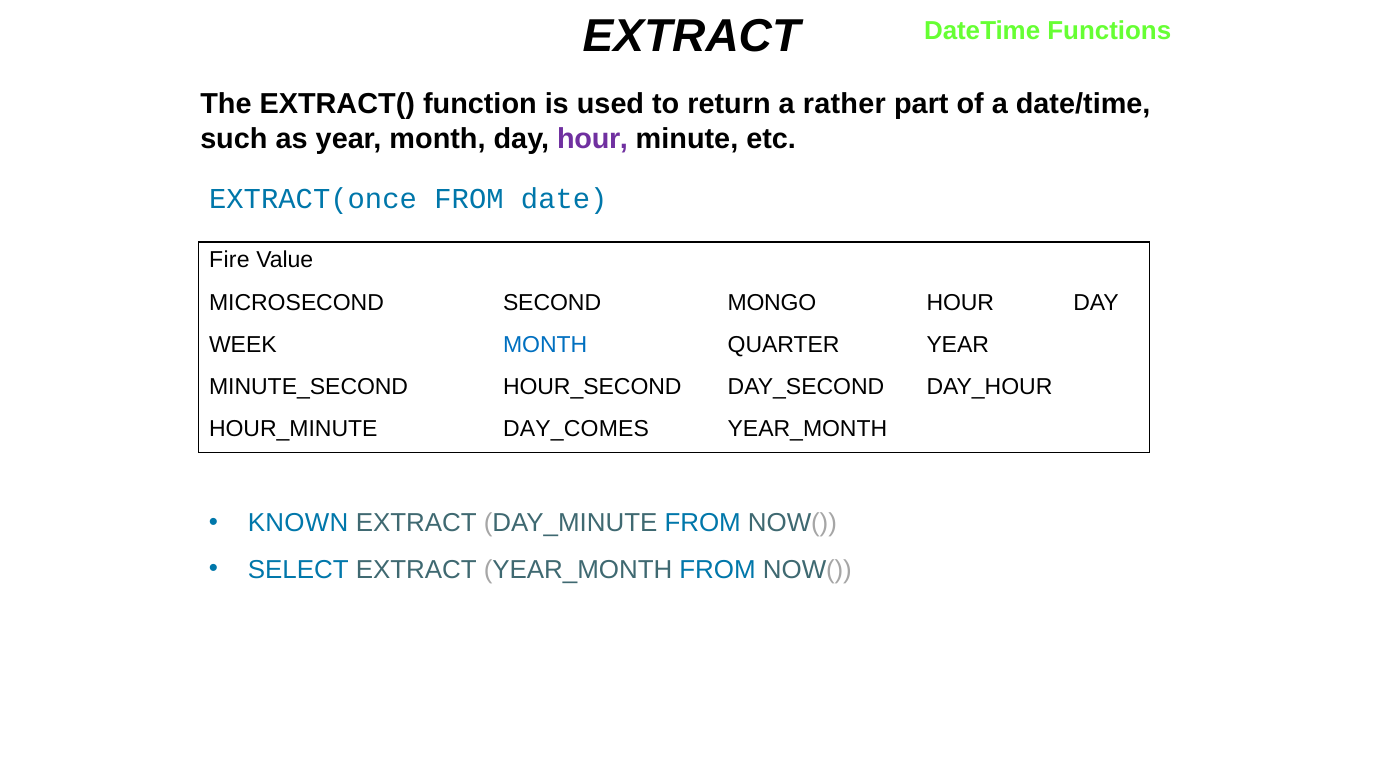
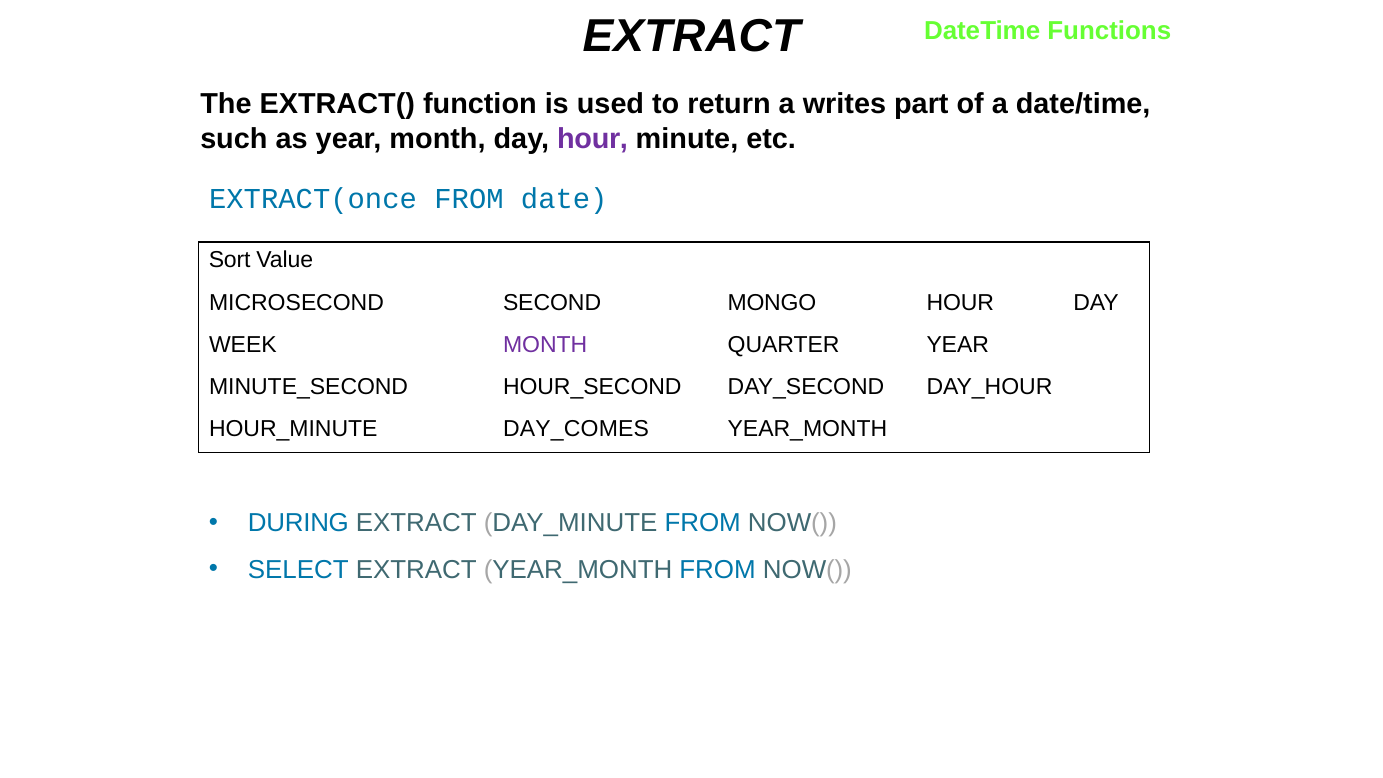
rather: rather -> writes
Fire: Fire -> Sort
MONTH at (545, 345) colour: blue -> purple
KNOWN: KNOWN -> DURING
